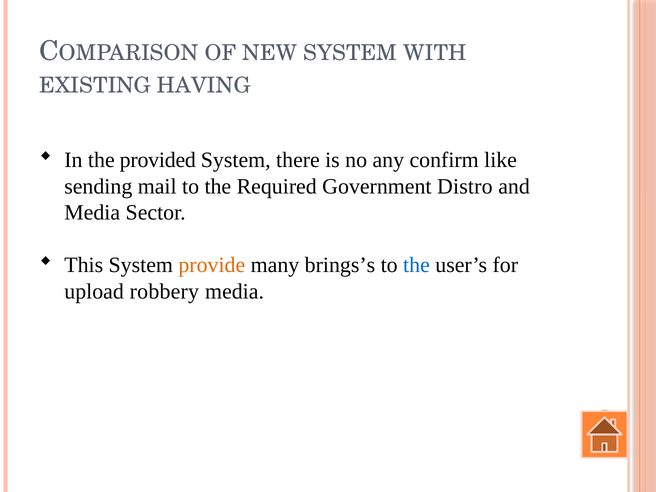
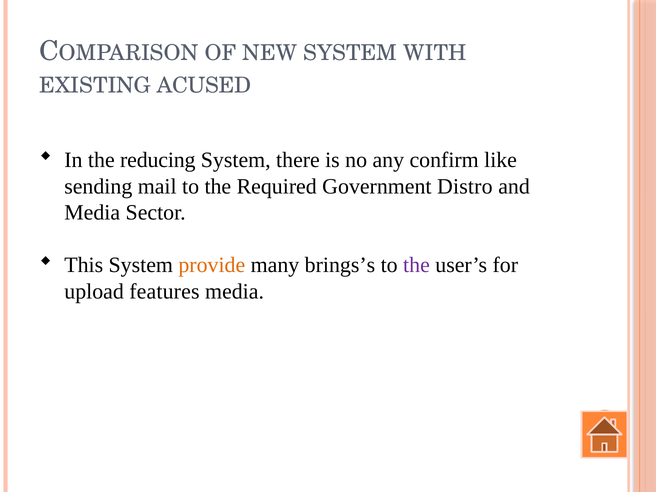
HAVING: HAVING -> ACUSED
provided: provided -> reducing
the at (416, 265) colour: blue -> purple
robbery: robbery -> features
